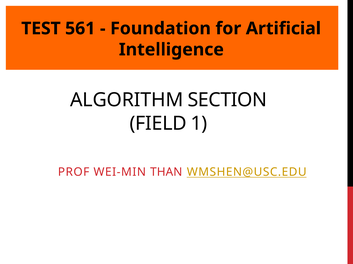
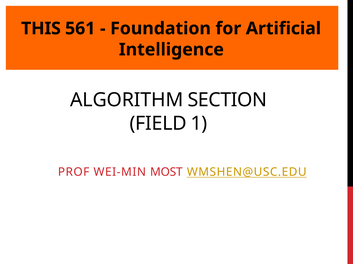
TEST: TEST -> THIS
THAN: THAN -> MOST
